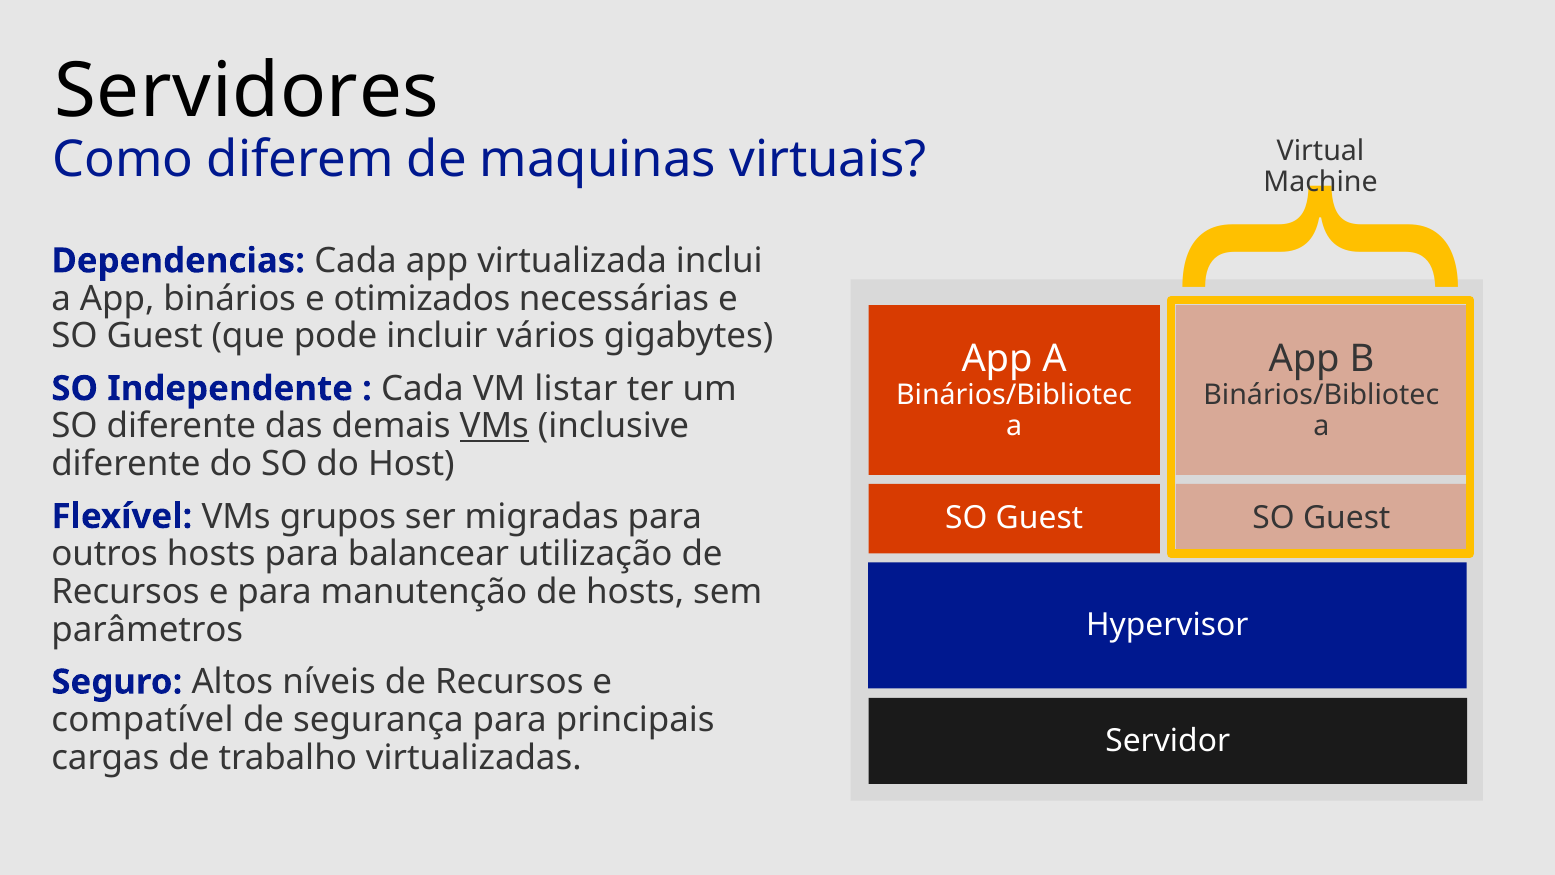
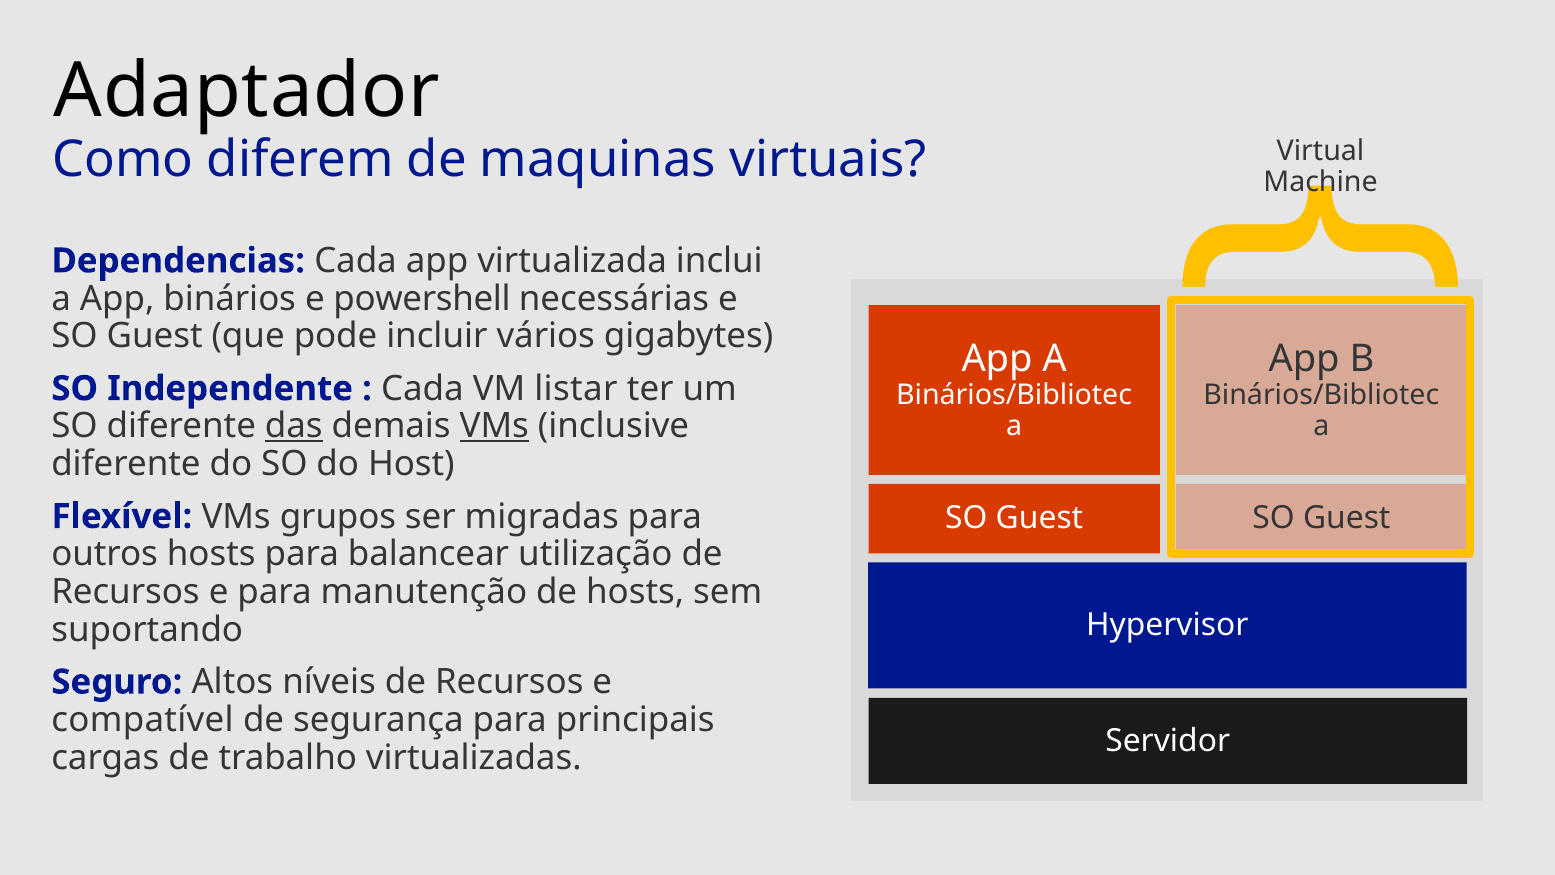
Servidores: Servidores -> Adaptador
otimizados: otimizados -> powershell
das underline: none -> present
parâmetros: parâmetros -> suportando
